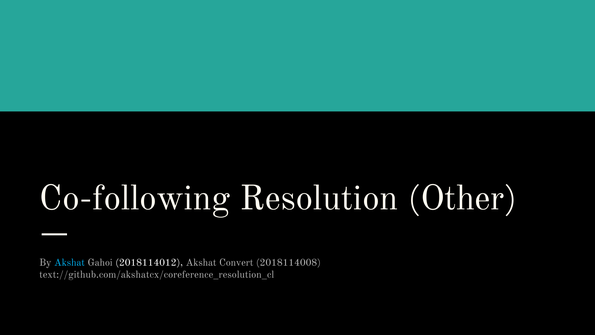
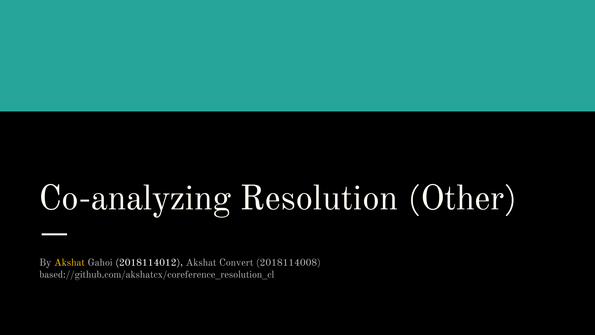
Co-following: Co-following -> Co-analyzing
Akshat at (70, 262) colour: light blue -> yellow
text://github.com/akshatcx/coreference_resolution_cl: text://github.com/akshatcx/coreference_resolution_cl -> based://github.com/akshatcx/coreference_resolution_cl
